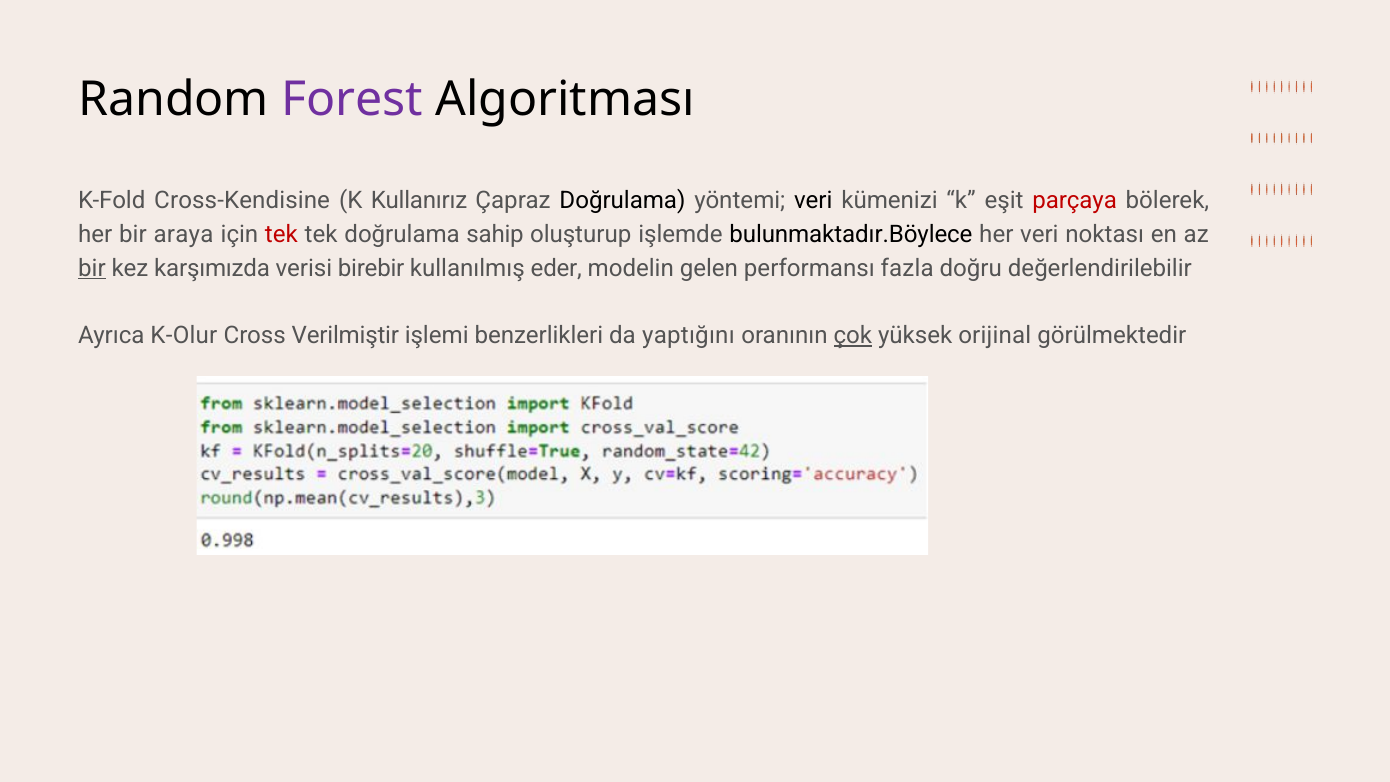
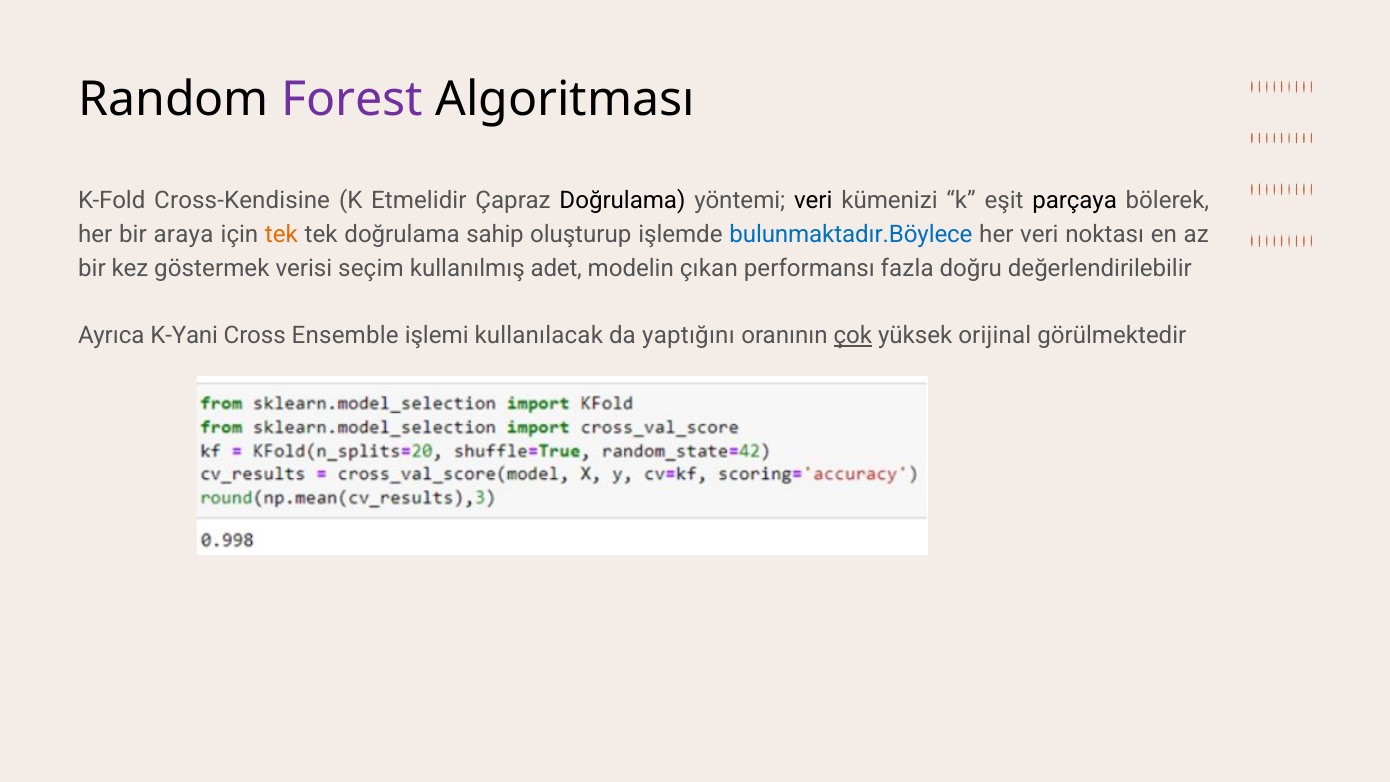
Kullanırız: Kullanırız -> Etmelidir
parçaya colour: red -> black
tek at (281, 234) colour: red -> orange
bulunmaktadır.Böylece colour: black -> blue
bir at (92, 268) underline: present -> none
karşımızda: karşımızda -> göstermek
birebir: birebir -> seçim
eder: eder -> adet
gelen: gelen -> çıkan
K-Olur: K-Olur -> K-Yani
Verilmiştir: Verilmiştir -> Ensemble
benzerlikleri: benzerlikleri -> kullanılacak
